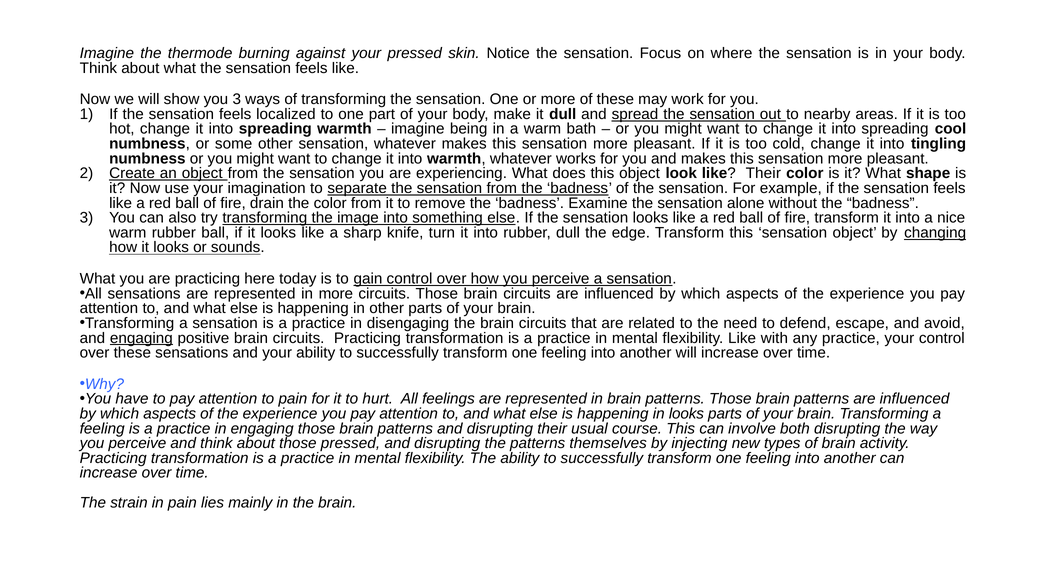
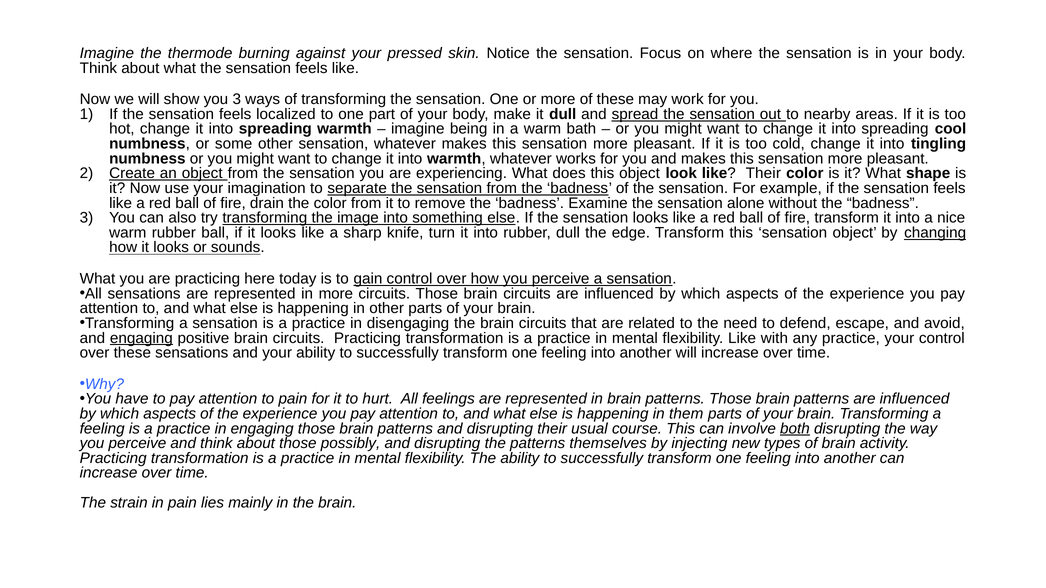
in looks: looks -> them
both underline: none -> present
those pressed: pressed -> possibly
